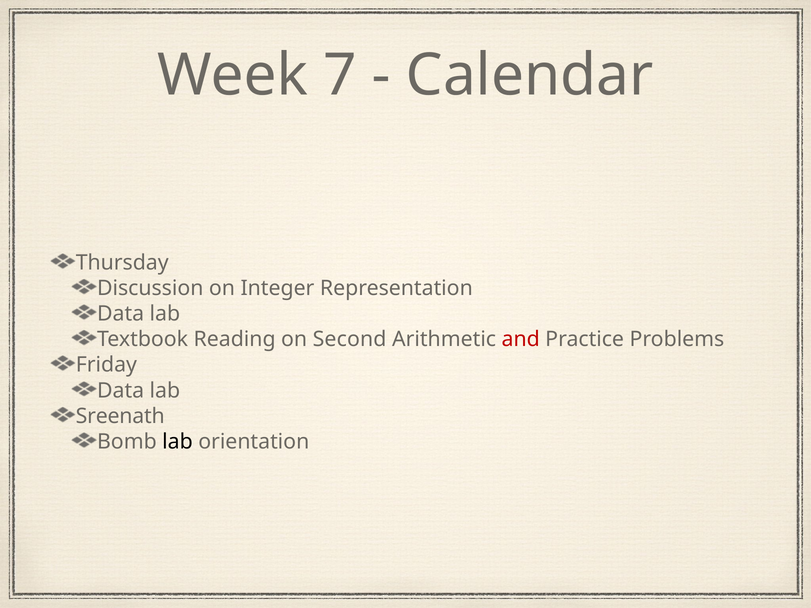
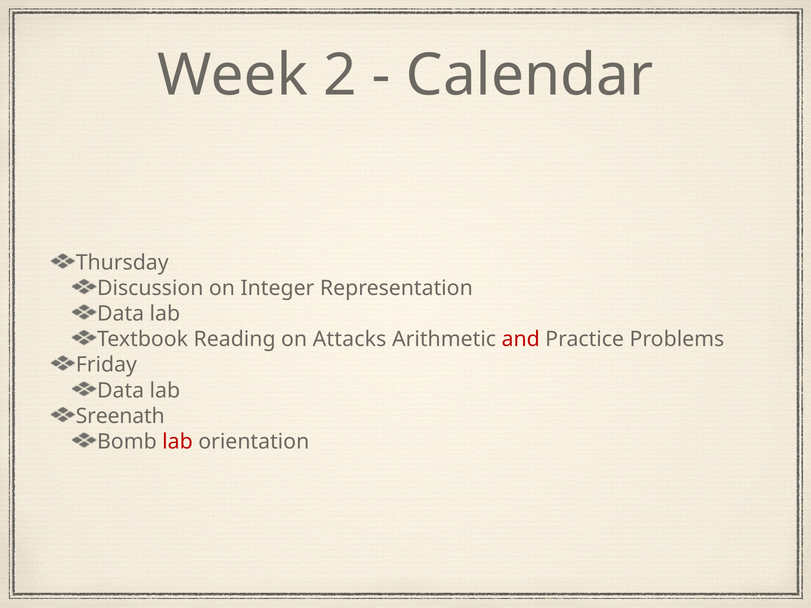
7: 7 -> 2
Second: Second -> Attacks
lab at (178, 442) colour: black -> red
